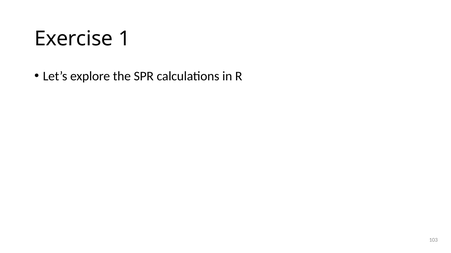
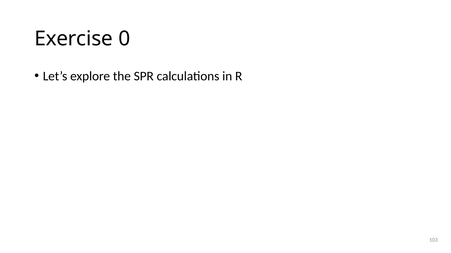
1: 1 -> 0
